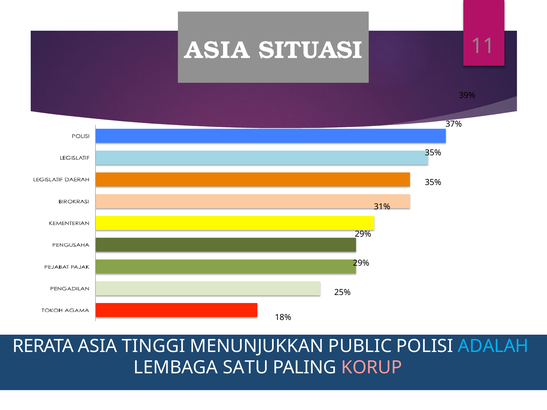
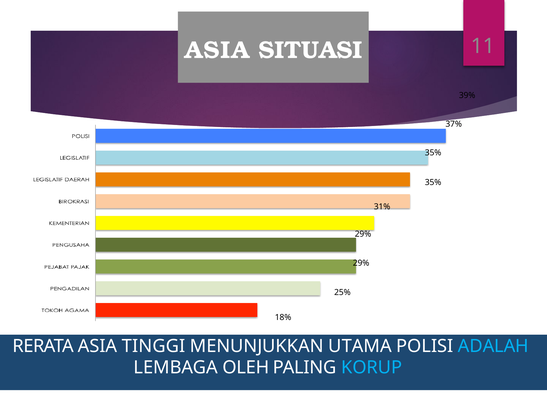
PUBLIC: PUBLIC -> UTAMA
SATU: SATU -> OLEH
KORUP colour: pink -> light blue
